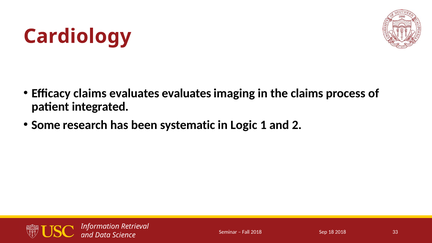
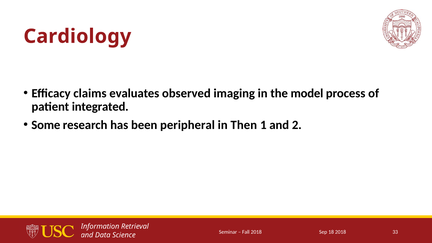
evaluates evaluates: evaluates -> observed
the claims: claims -> model
systematic: systematic -> peripheral
Logic: Logic -> Then
